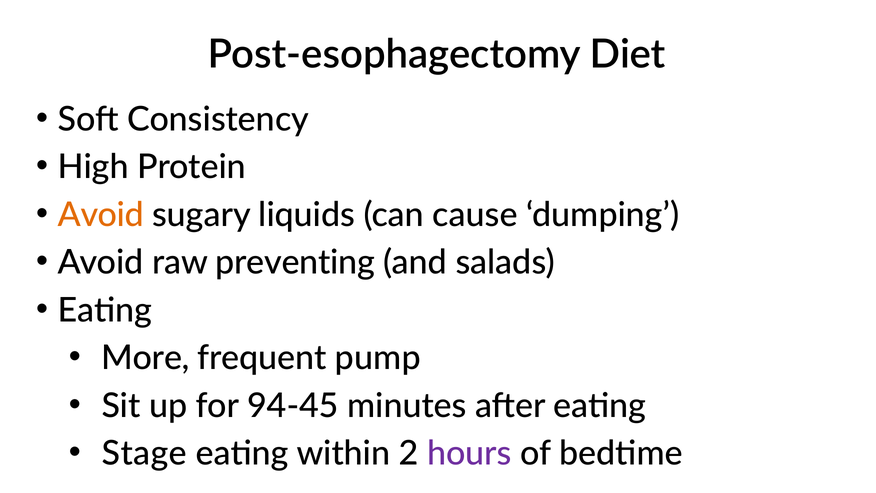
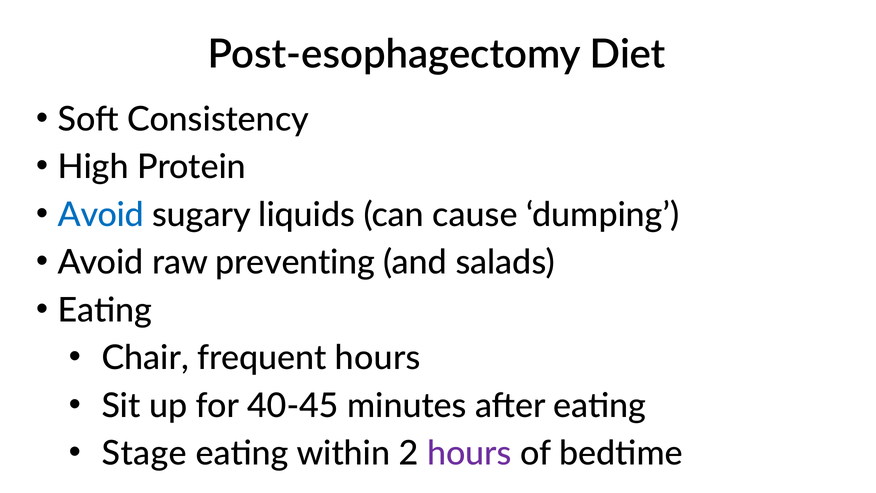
Avoid at (101, 215) colour: orange -> blue
More: More -> Chair
frequent pump: pump -> hours
94-45: 94-45 -> 40-45
